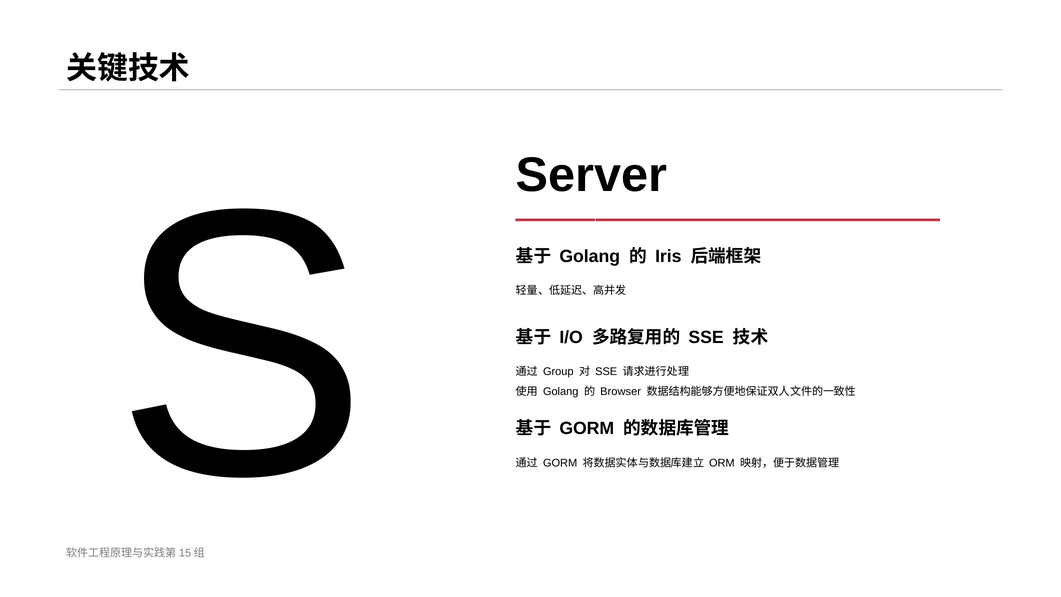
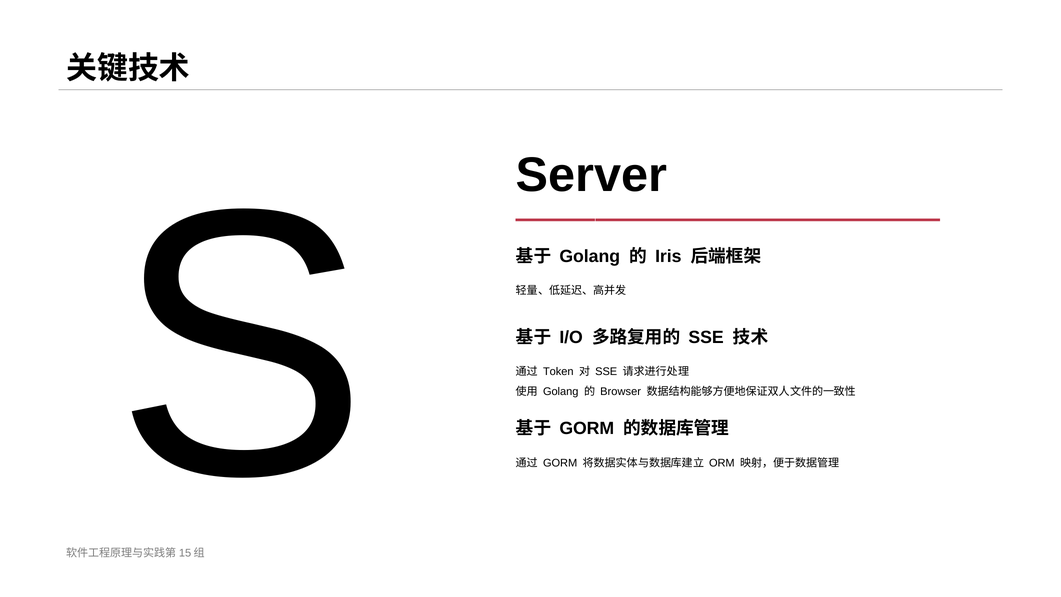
Group: Group -> Token
